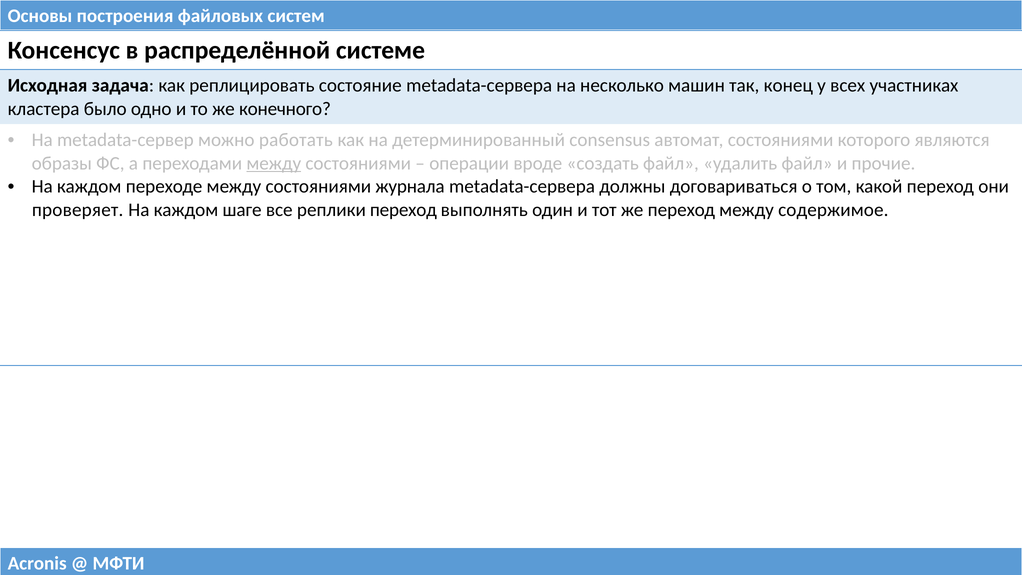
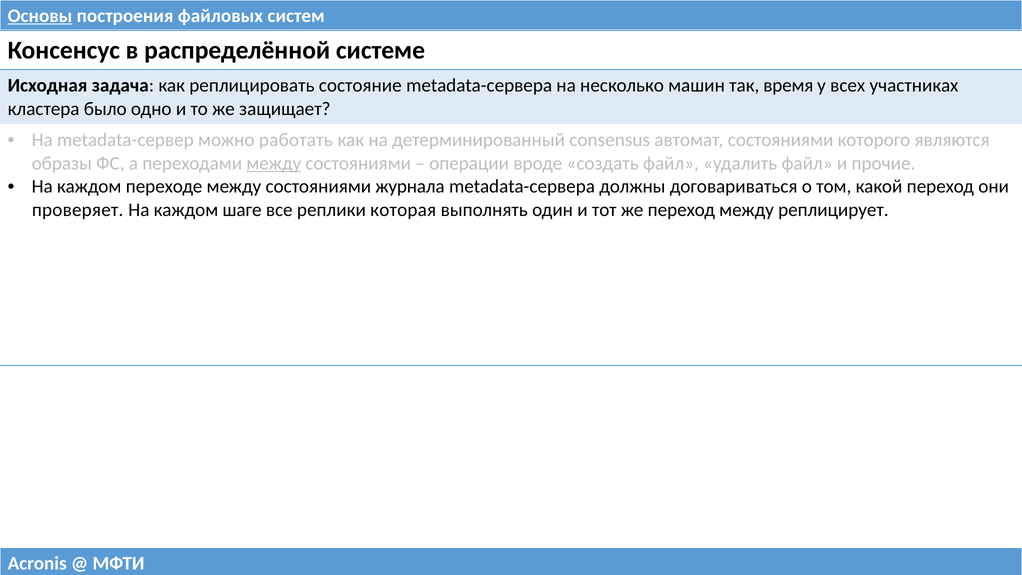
Основы underline: none -> present
конец: конец -> время
конечного: конечного -> защищает
реплики переход: переход -> которая
содержимое: содержимое -> реплицирует
